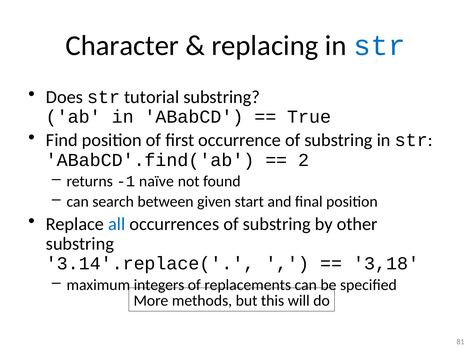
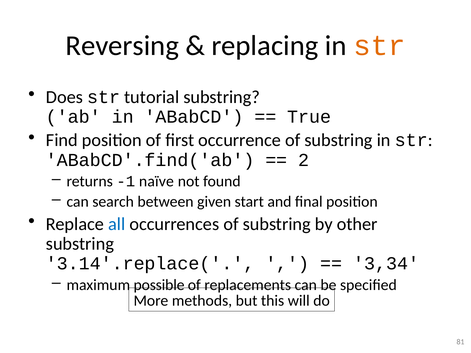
Character: Character -> Reversing
str at (380, 46) colour: blue -> orange
3,18: 3,18 -> 3,34
integers: integers -> possible
